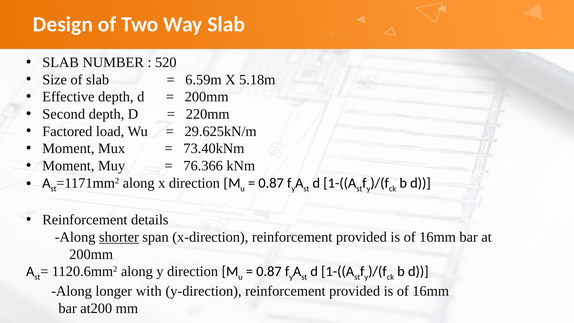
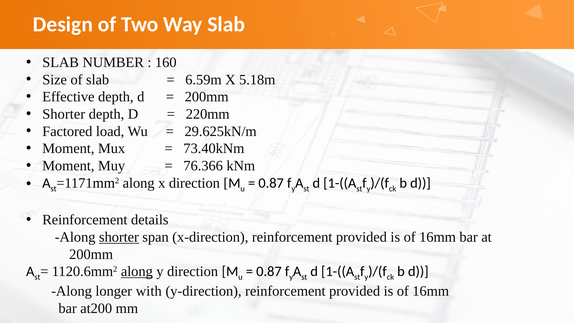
520: 520 -> 160
Second at (64, 114): Second -> Shorter
along at (137, 271) underline: none -> present
